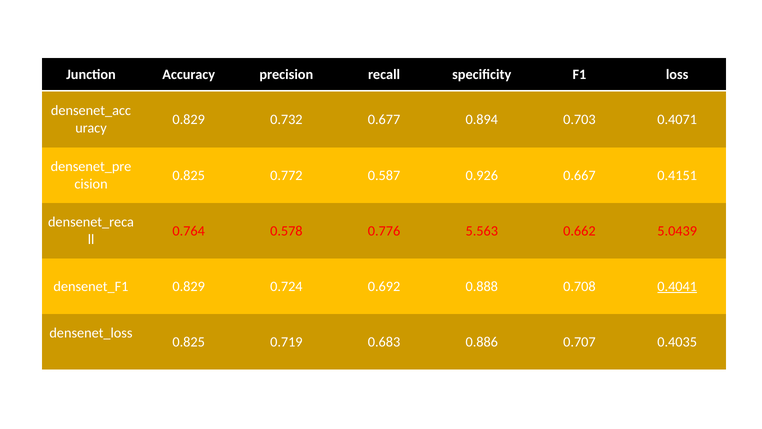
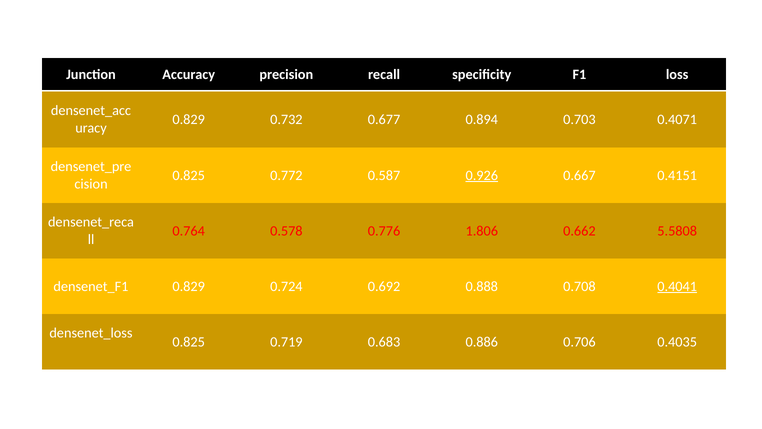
0.926 underline: none -> present
5.563: 5.563 -> 1.806
5.0439: 5.0439 -> 5.5808
0.707: 0.707 -> 0.706
